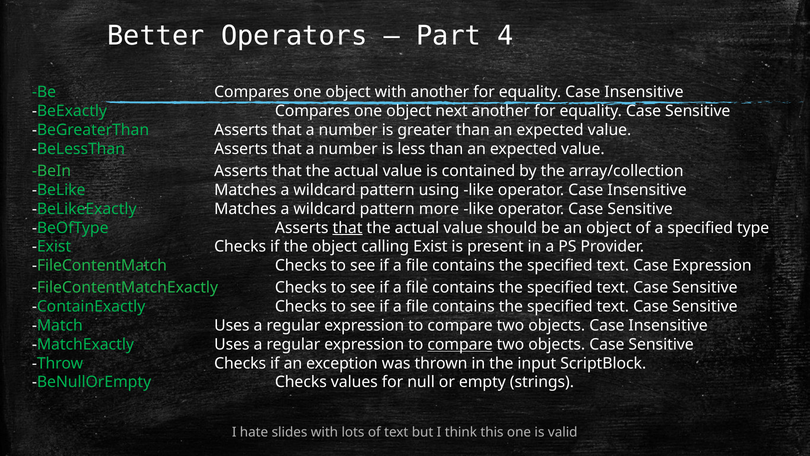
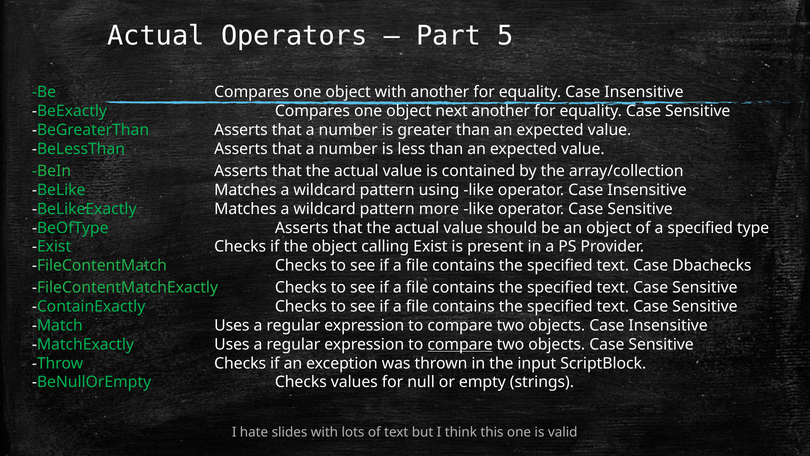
Better at (156, 36): Better -> Actual
4: 4 -> 5
that at (348, 228) underline: present -> none
Case Expression: Expression -> Dbachecks
